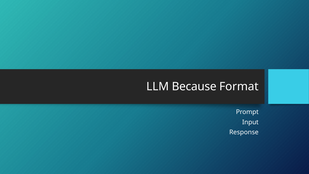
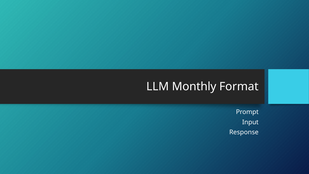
Because: Because -> Monthly
